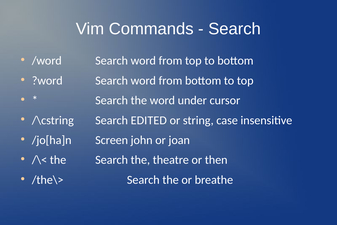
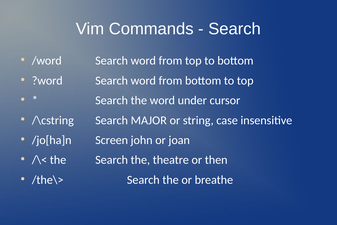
EDITED: EDITED -> MAJOR
